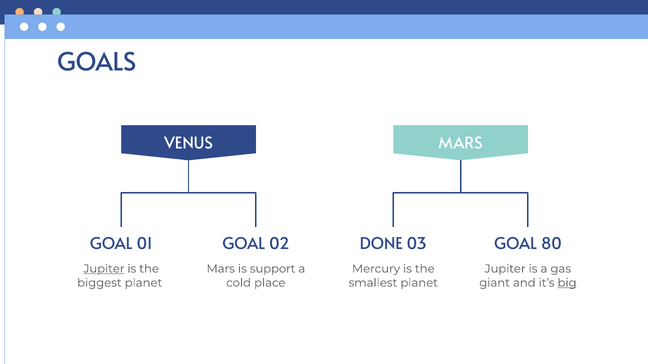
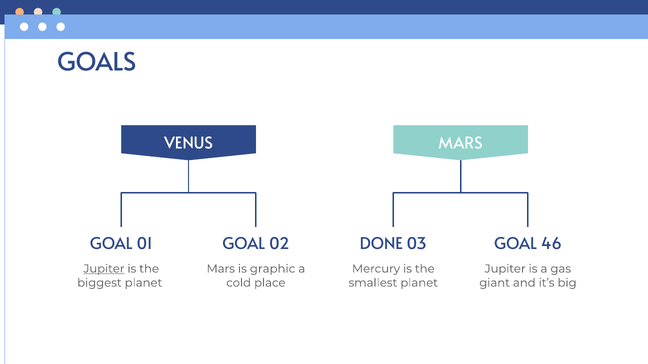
80: 80 -> 46
support: support -> graphic
big underline: present -> none
